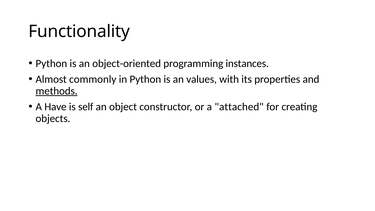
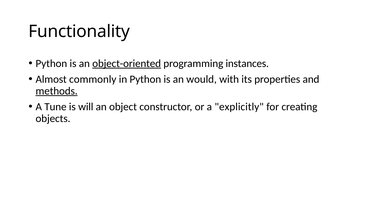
object-oriented underline: none -> present
values: values -> would
Have: Have -> Tune
self: self -> will
attached: attached -> explicitly
